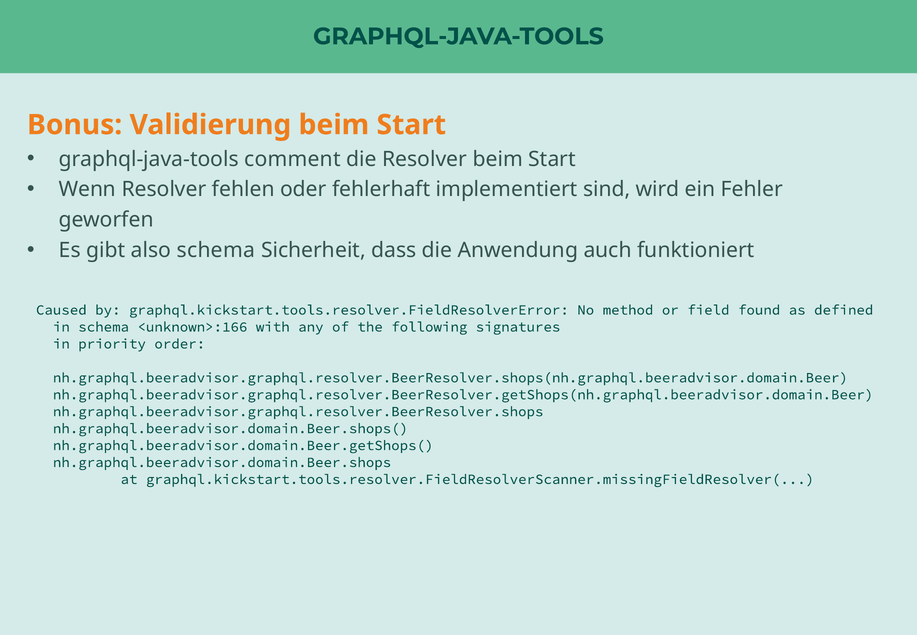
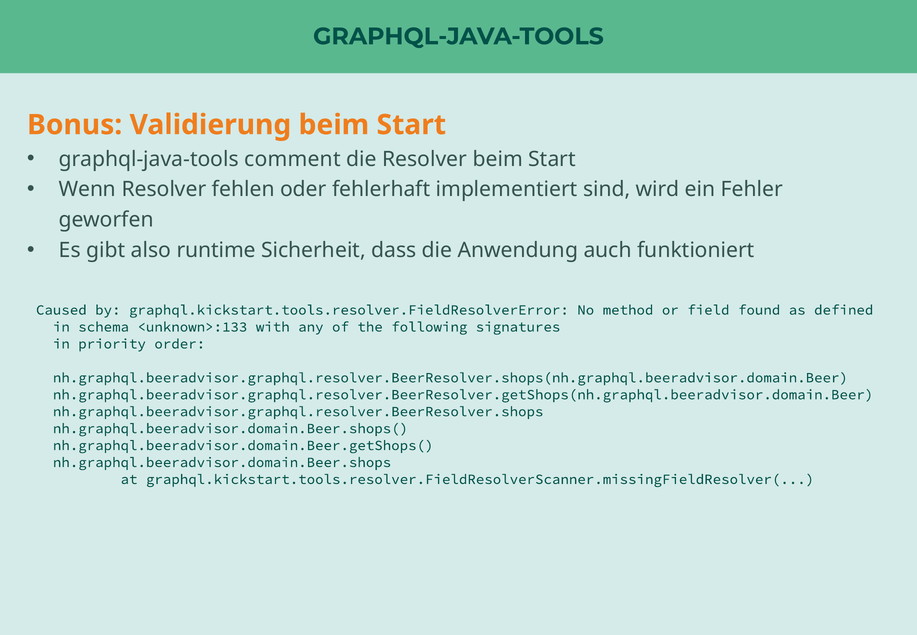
also schema: schema -> runtime
<unknown>:166: <unknown>:166 -> <unknown>:133
